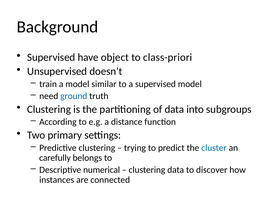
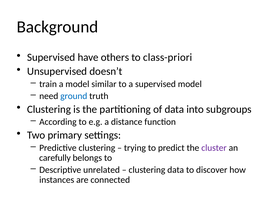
object: object -> others
cluster colour: blue -> purple
numerical: numerical -> unrelated
